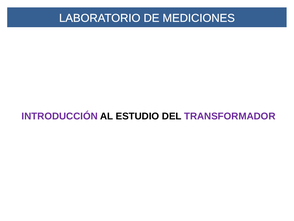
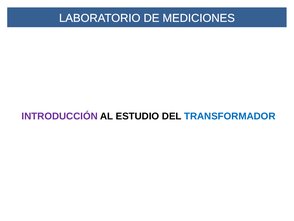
TRANSFORMADOR colour: purple -> blue
